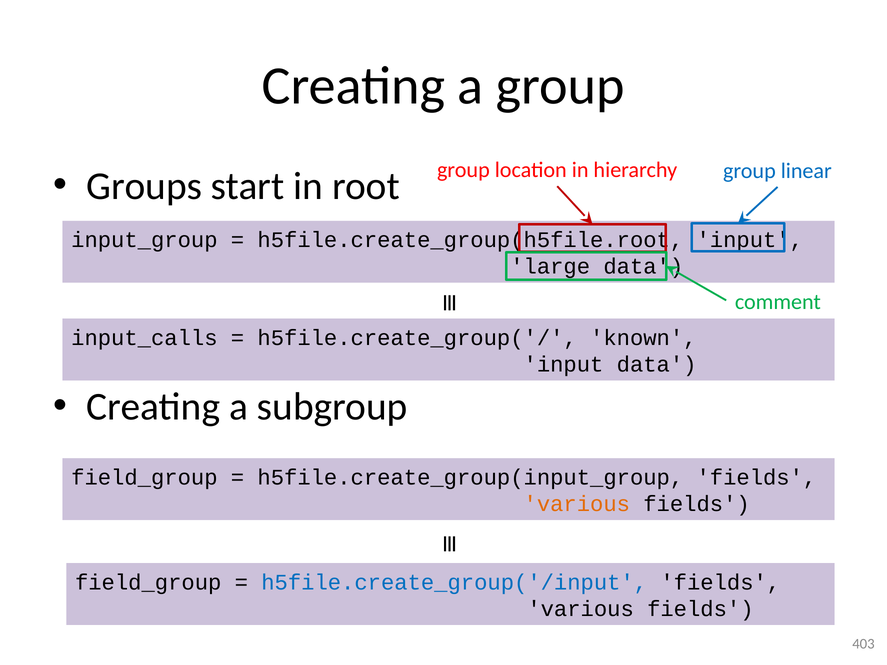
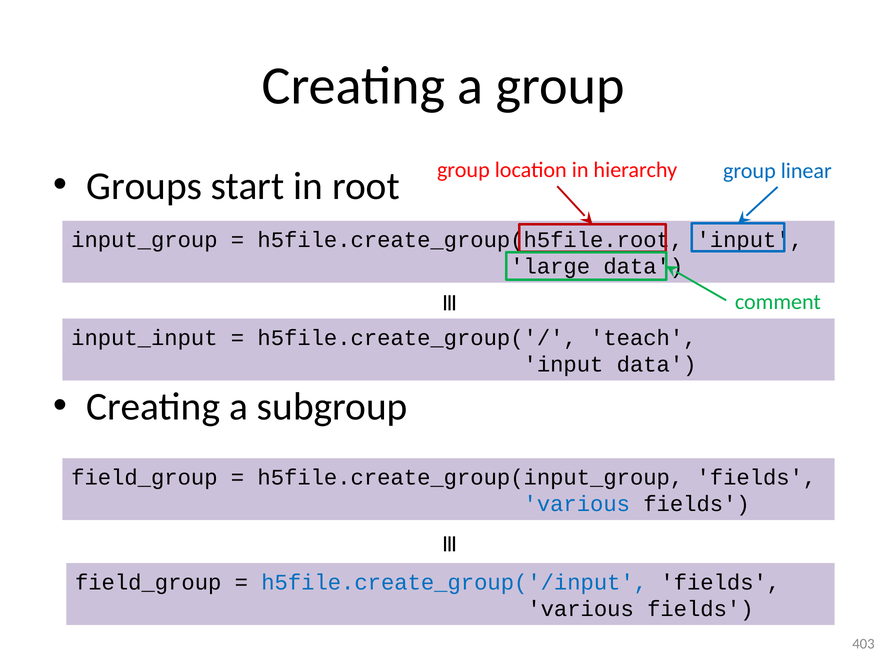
input_calls: input_calls -> input_input
known: known -> teach
various at (577, 504) colour: orange -> blue
